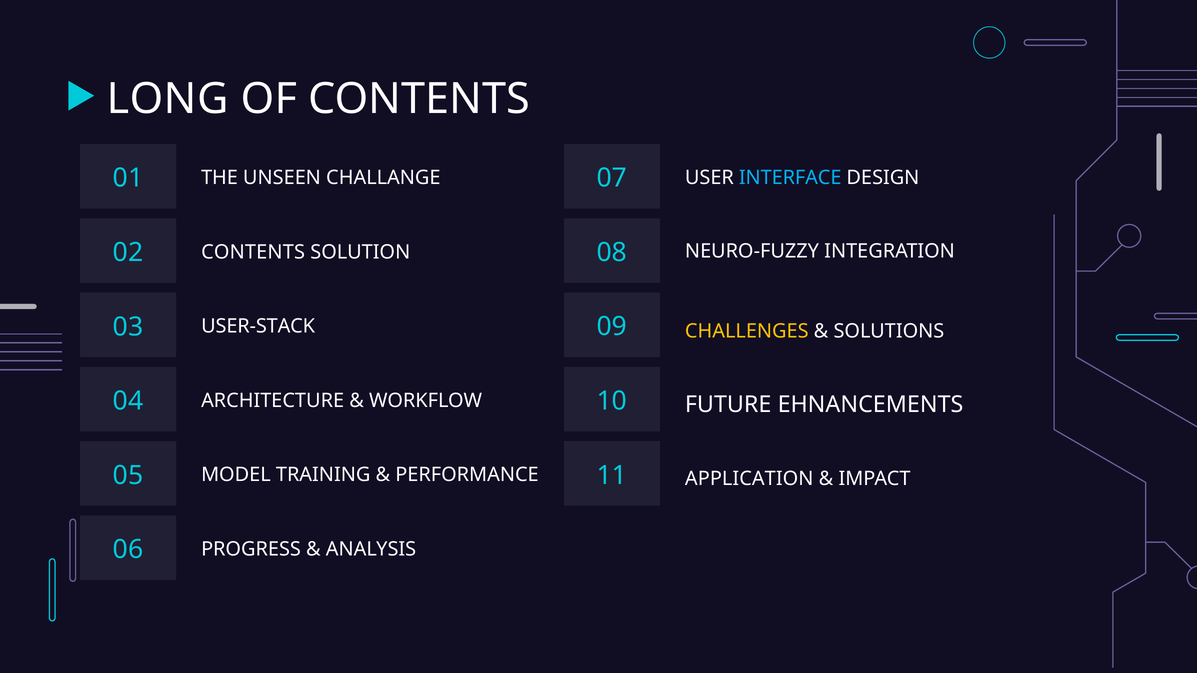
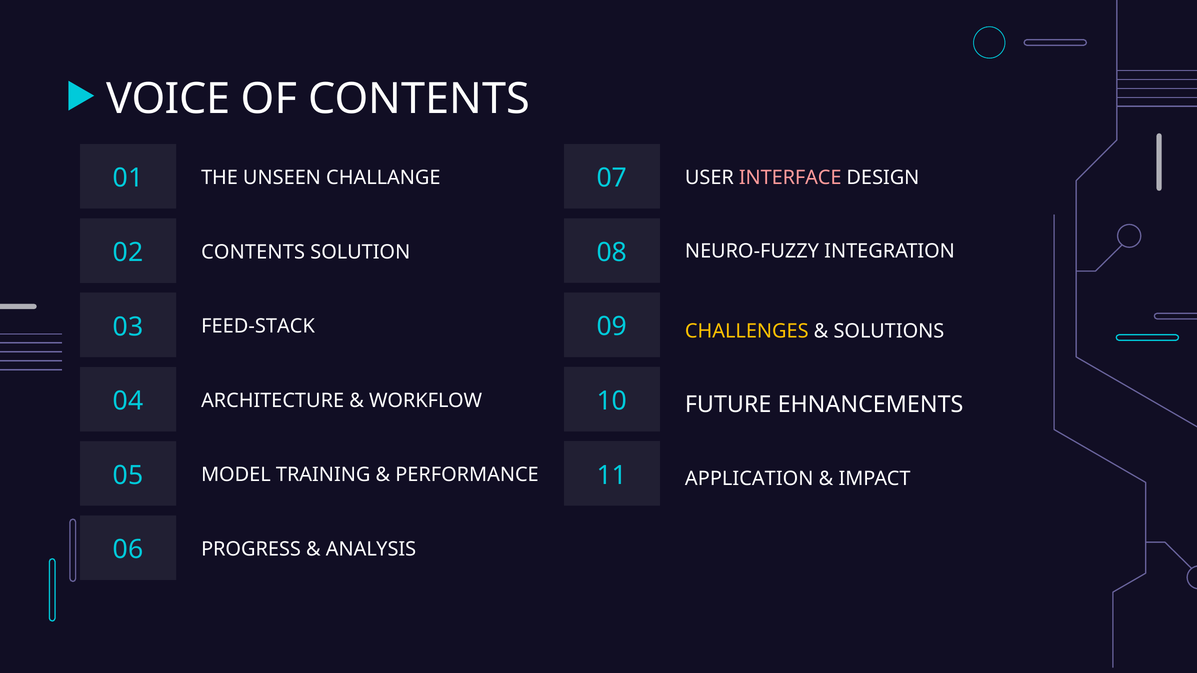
LONG: LONG -> VOICE
INTERFACE colour: light blue -> pink
USER-STACK: USER-STACK -> FEED-STACK
